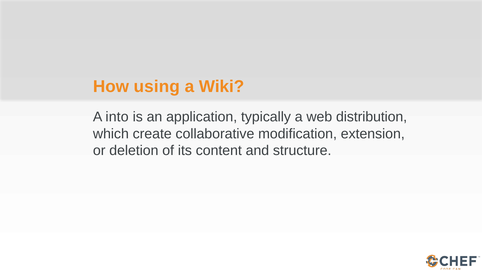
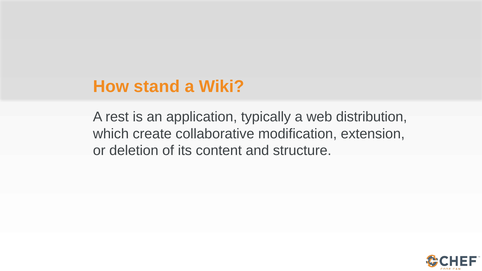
using: using -> stand
into: into -> rest
